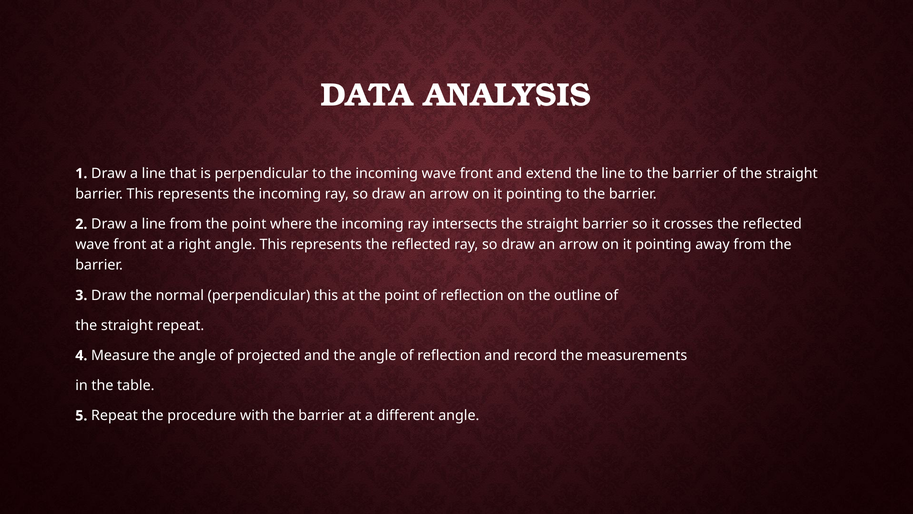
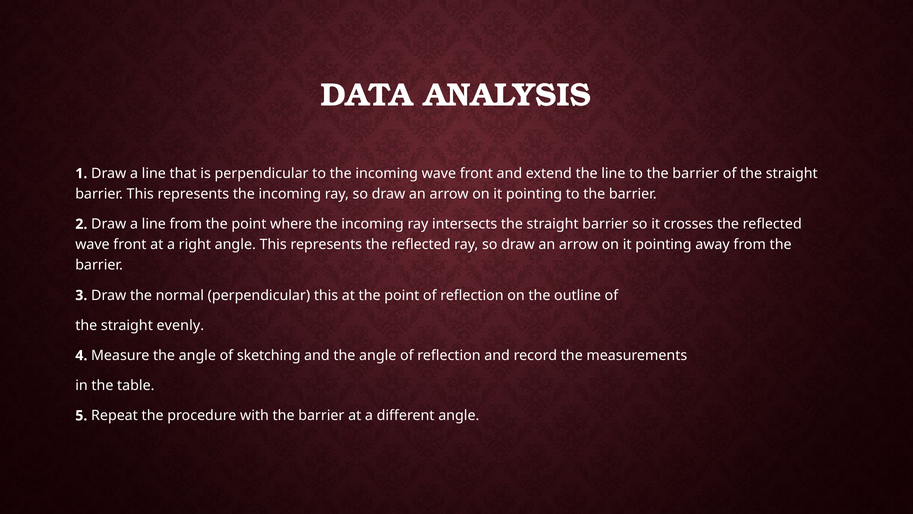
straight repeat: repeat -> evenly
projected: projected -> sketching
